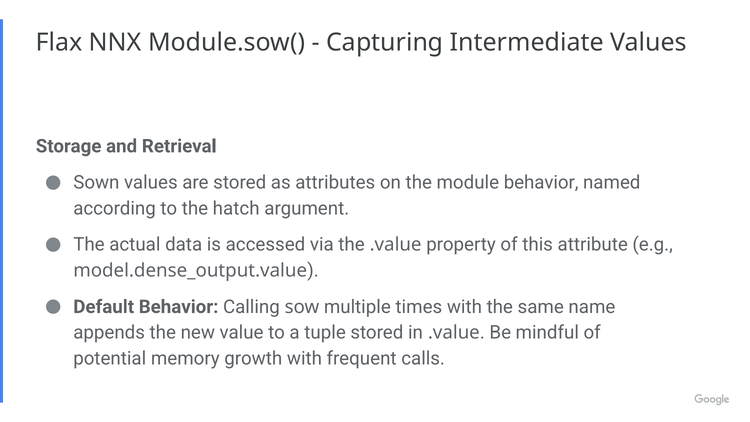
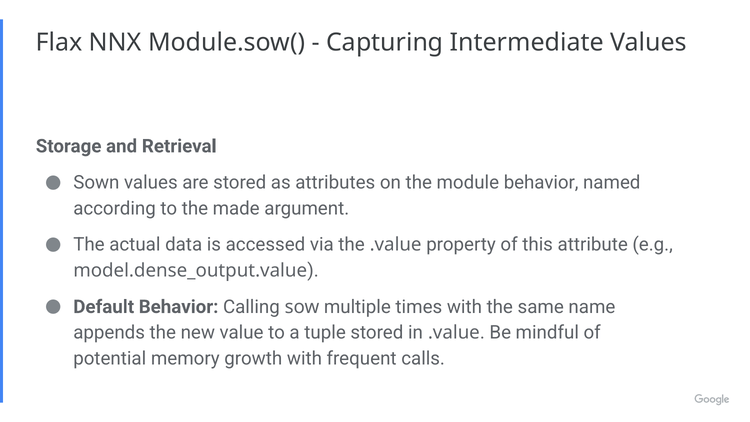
hatch: hatch -> made
